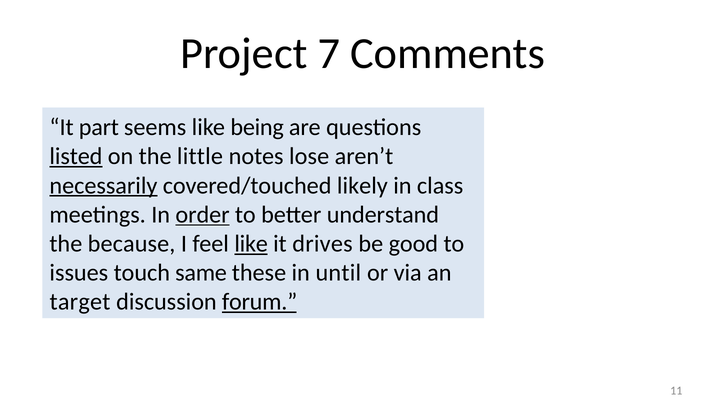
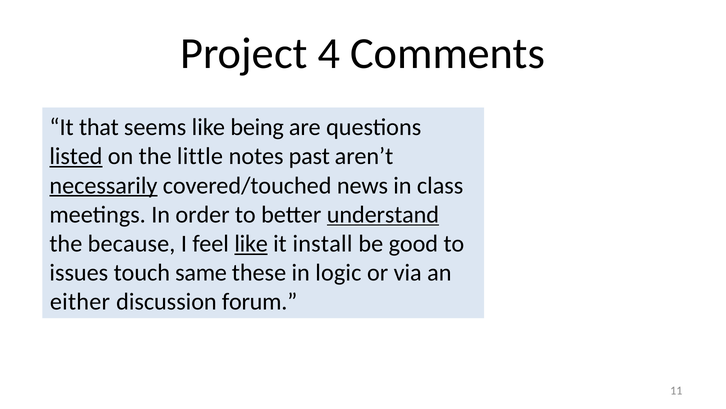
7: 7 -> 4
part: part -> that
lose: lose -> past
likely: likely -> news
order underline: present -> none
understand underline: none -> present
drives: drives -> install
until: until -> logic
target: target -> either
forum underline: present -> none
